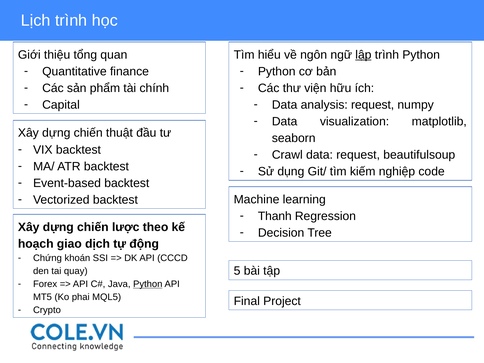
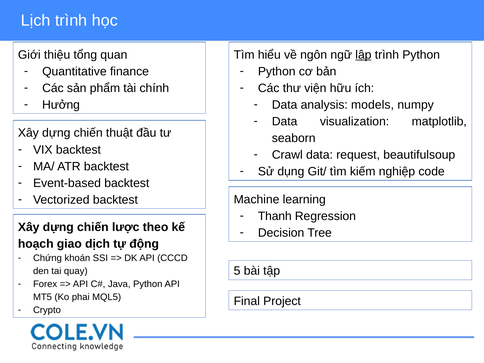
Capital: Capital -> Hưởng
analysis request: request -> models
Python at (148, 284) underline: present -> none
